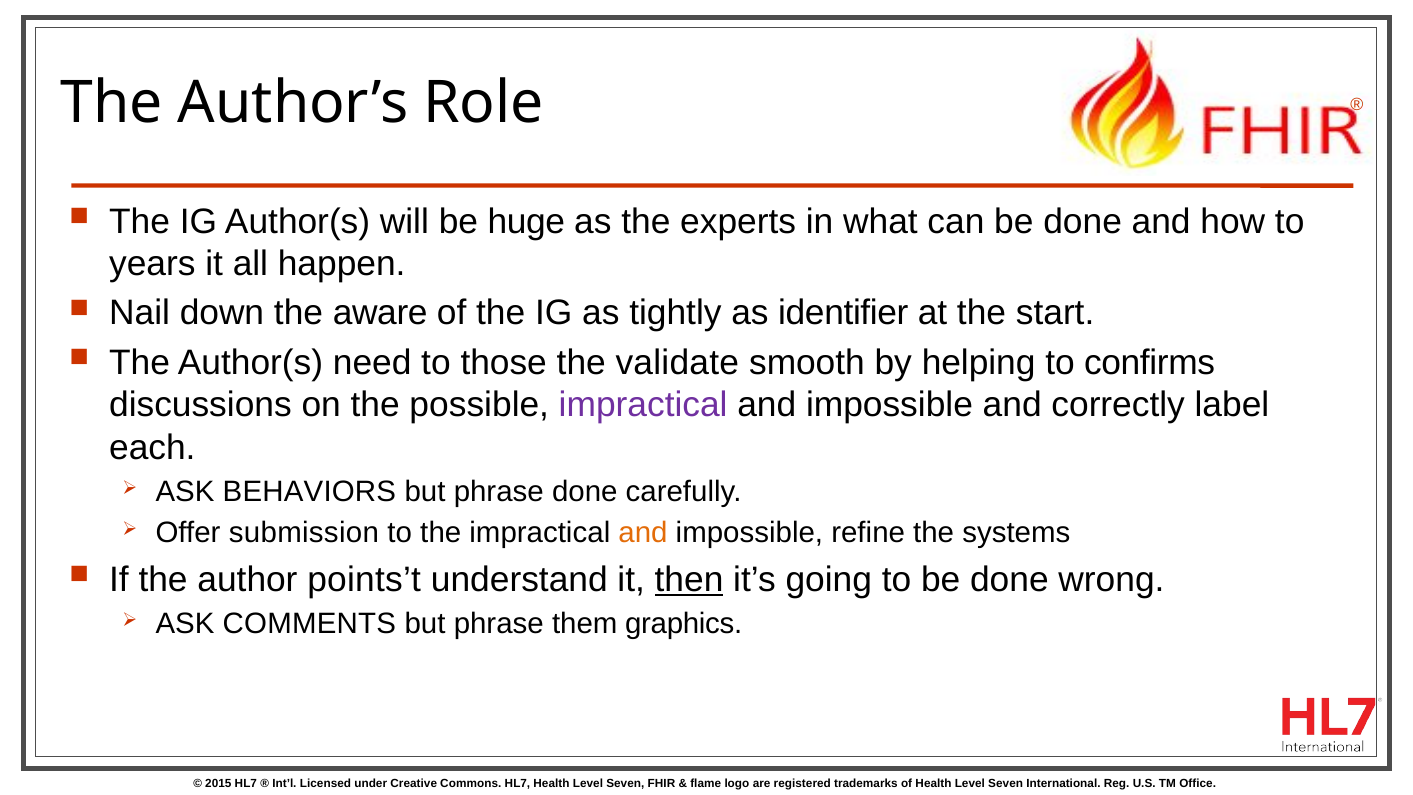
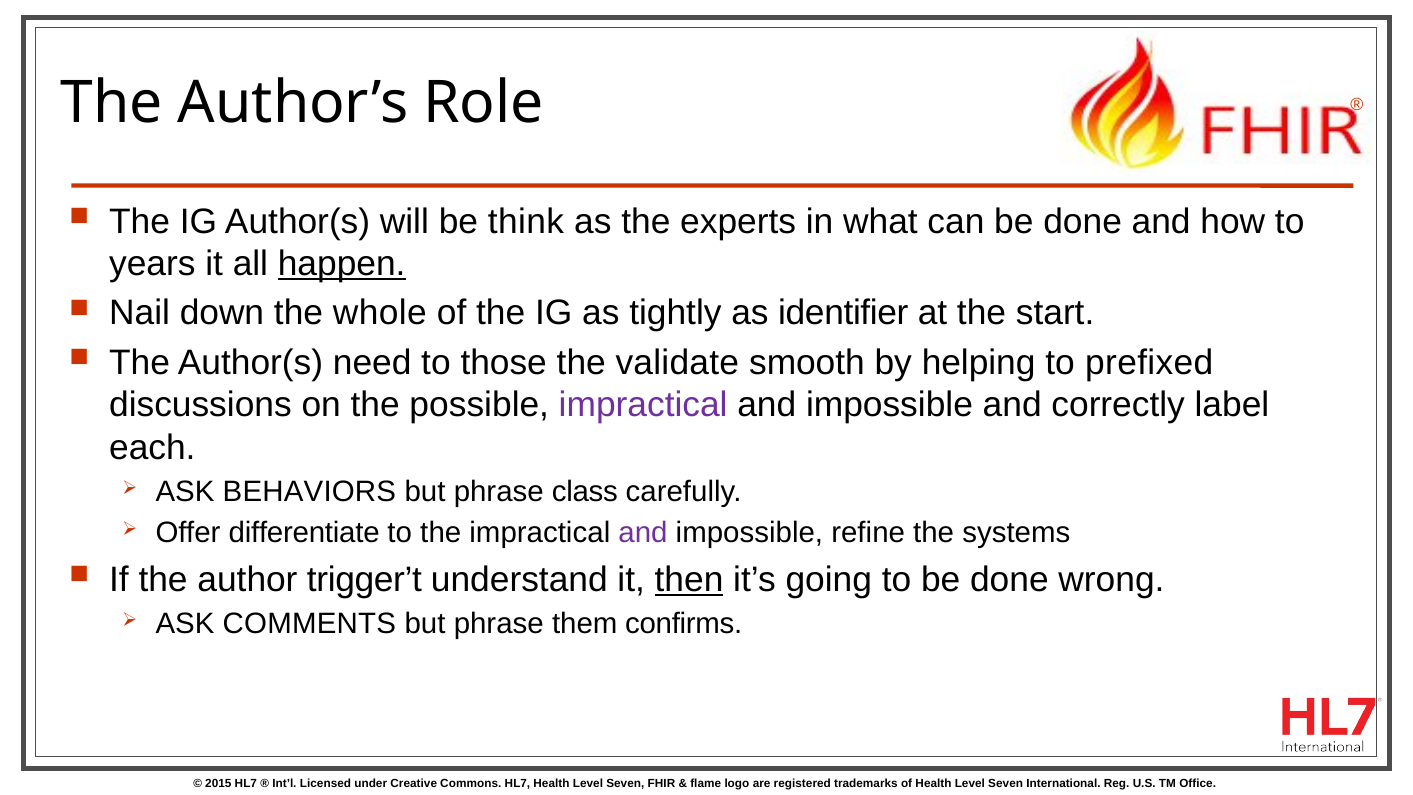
huge: huge -> think
happen underline: none -> present
aware: aware -> whole
confirms: confirms -> prefixed
phrase done: done -> class
submission: submission -> differentiate
and at (643, 533) colour: orange -> purple
points’t: points’t -> trigger’t
graphics: graphics -> confirms
